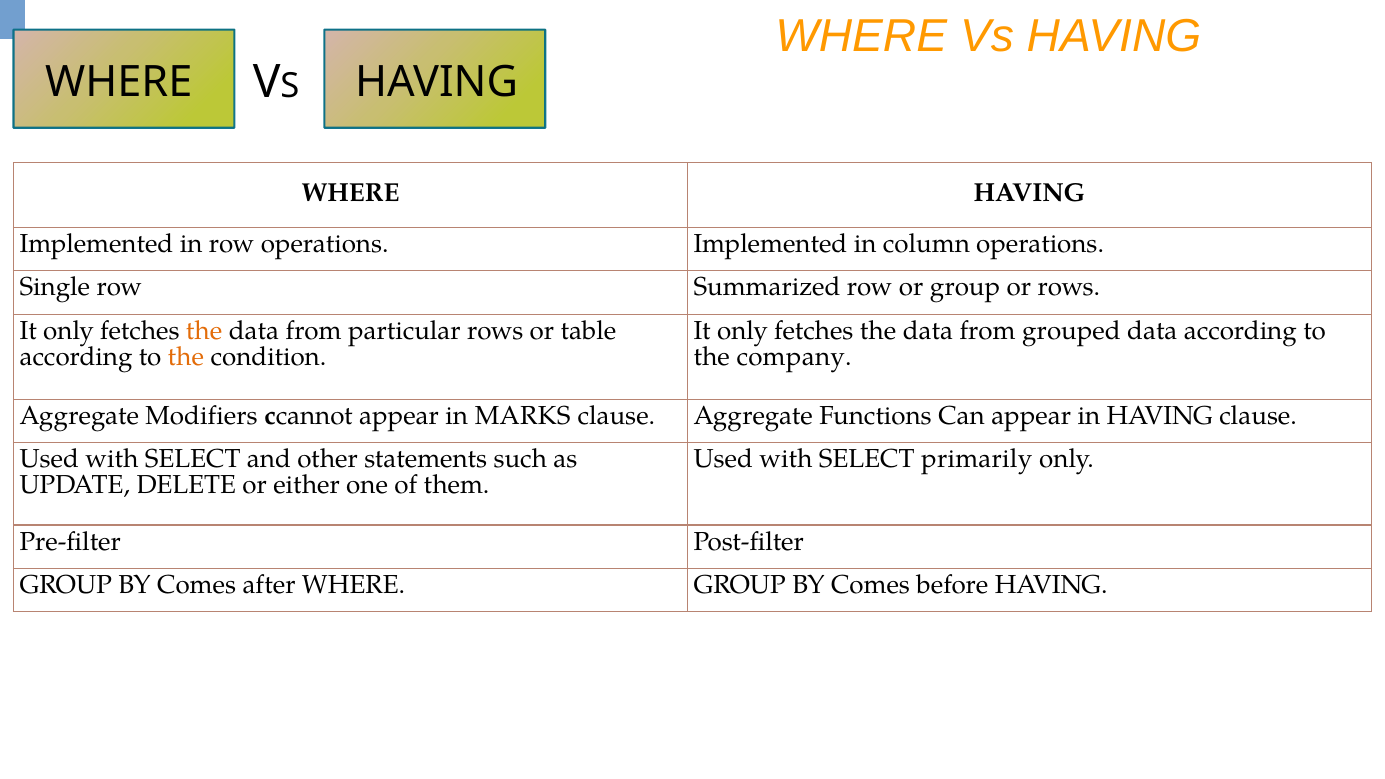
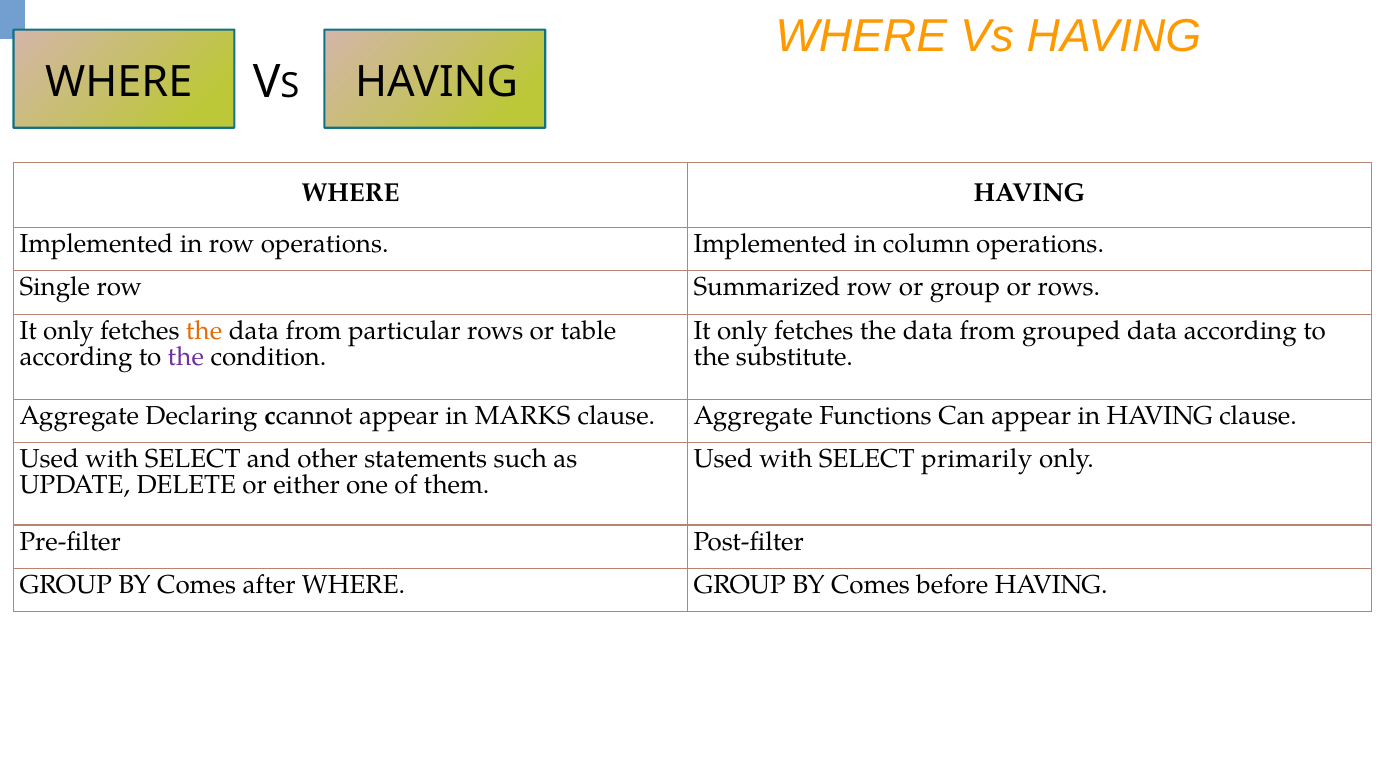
the at (186, 357) colour: orange -> purple
company: company -> substitute
Modifiers: Modifiers -> Declaring
